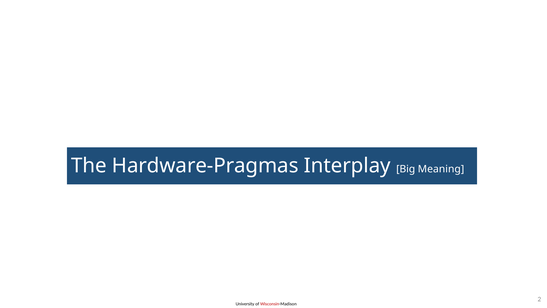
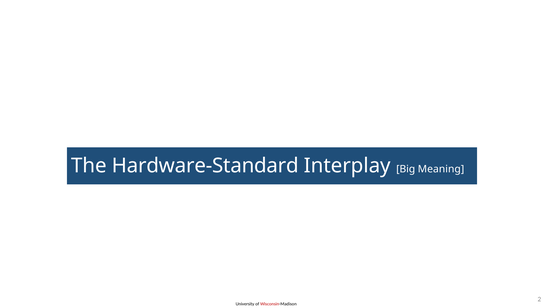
Hardware-Pragmas: Hardware-Pragmas -> Hardware-Standard
